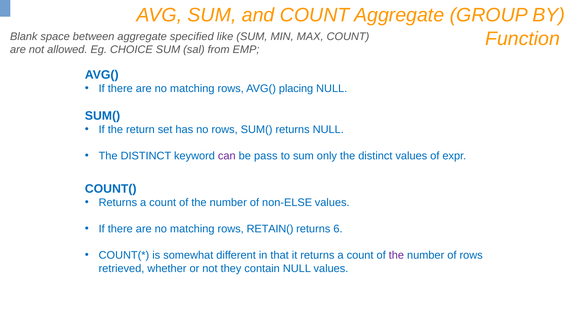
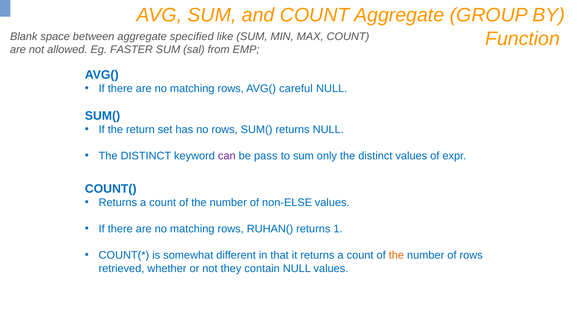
CHOICE: CHOICE -> FASTER
placing: placing -> careful
RETAIN(: RETAIN( -> RUHAN(
6: 6 -> 1
the at (396, 256) colour: purple -> orange
